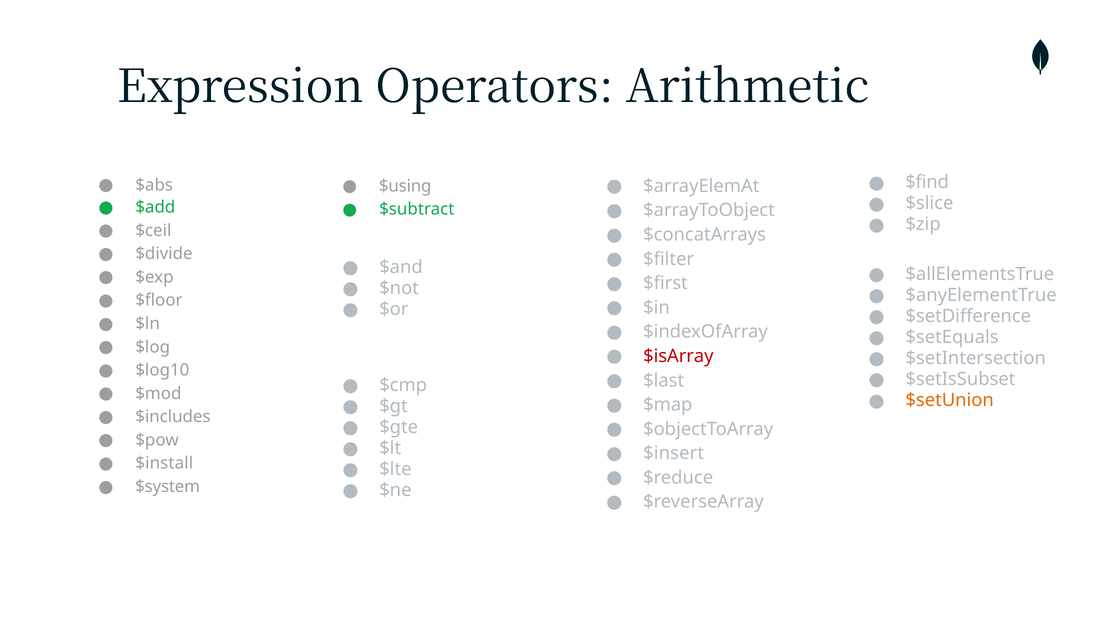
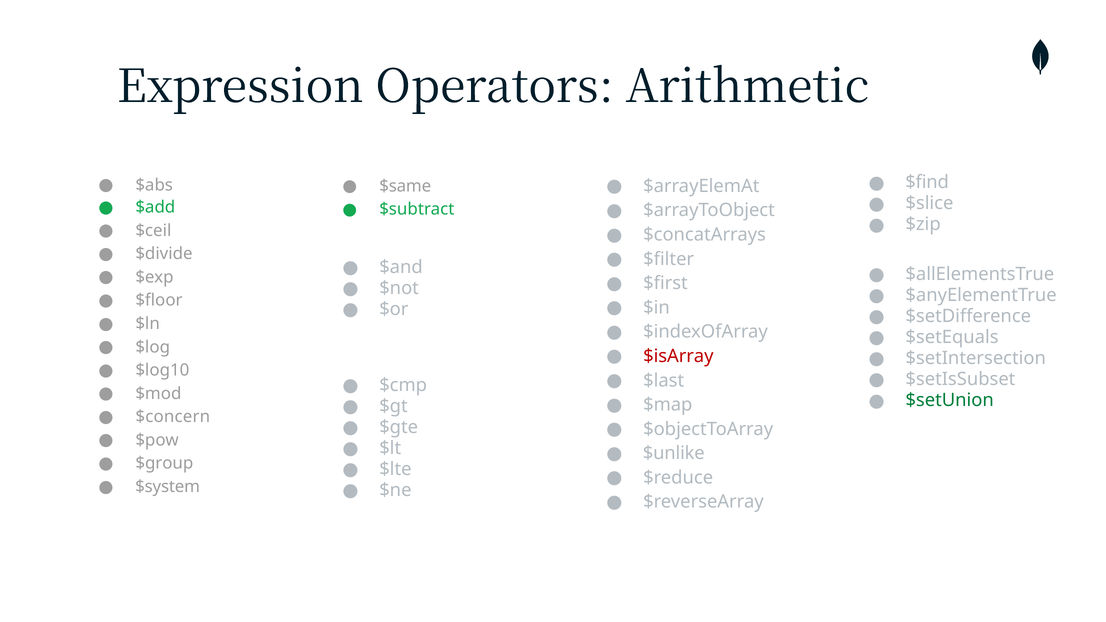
$using: $using -> $same
$setUnion colour: orange -> green
$includes: $includes -> $concern
$insert: $insert -> $unlike
$install: $install -> $group
